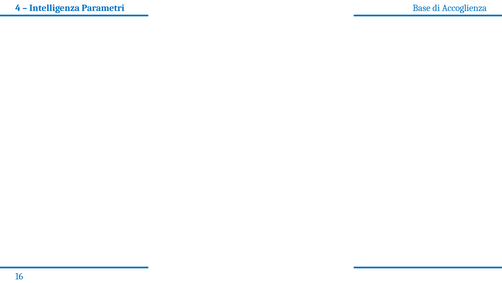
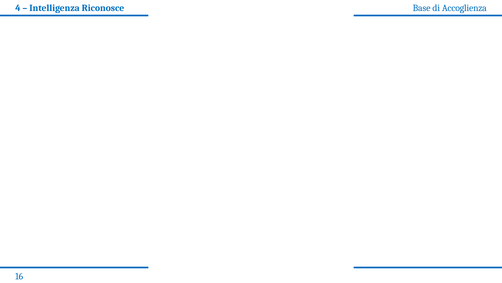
Parametri: Parametri -> Riconosce
